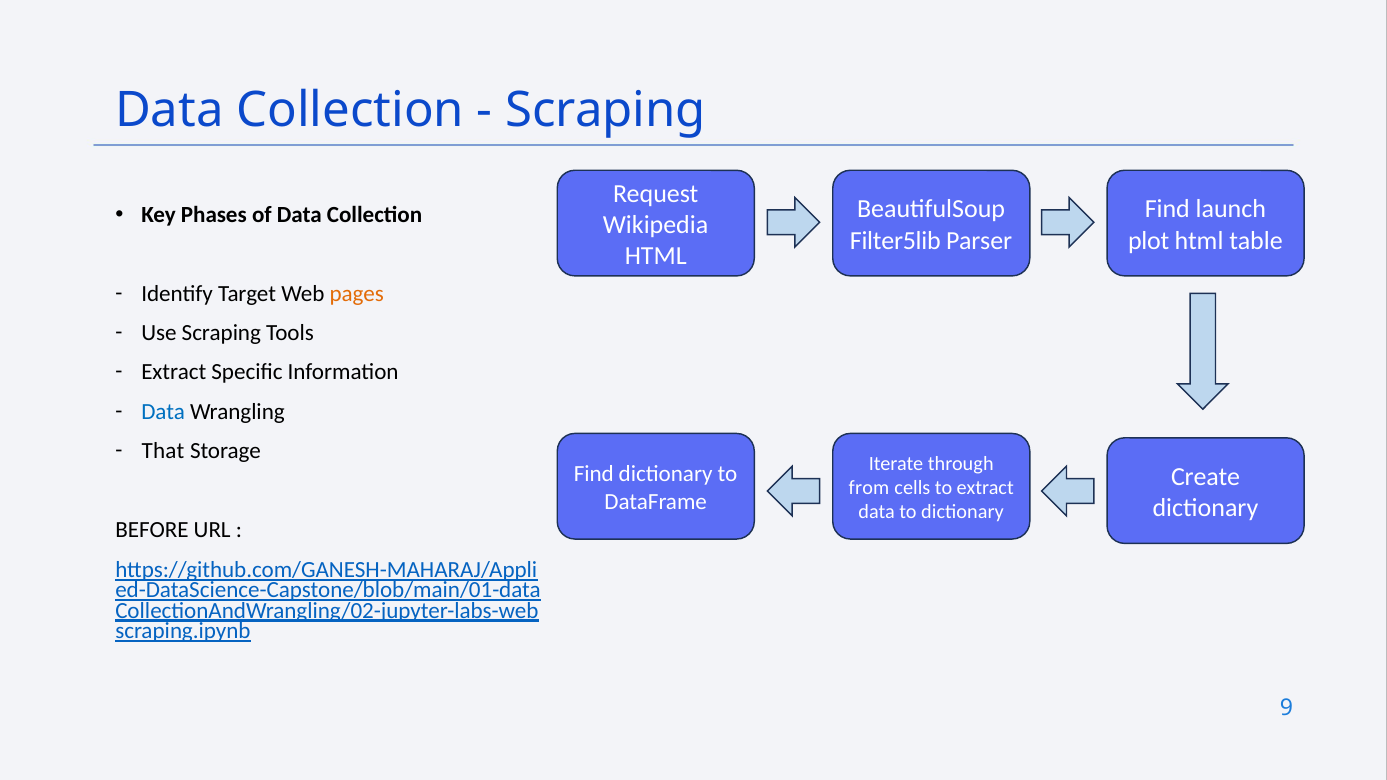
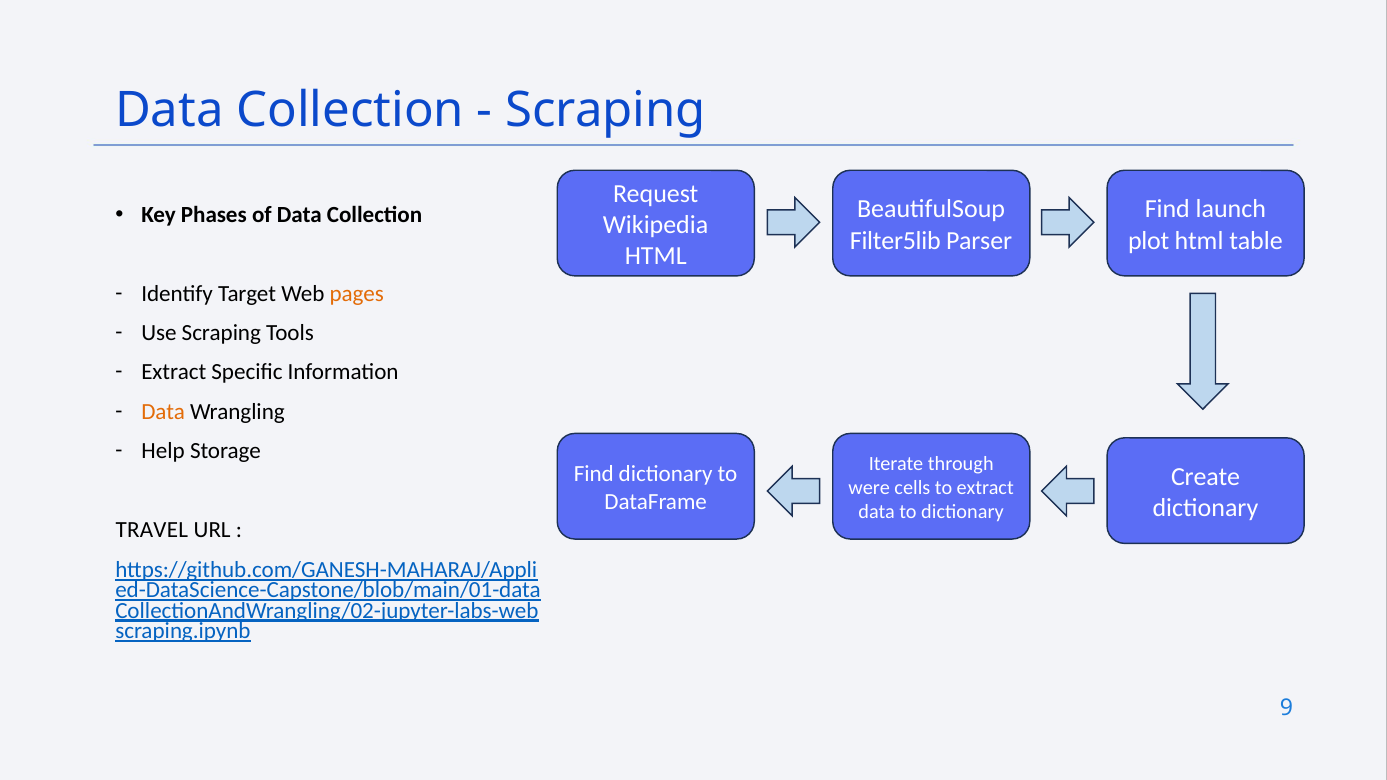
Data at (163, 412) colour: blue -> orange
That: That -> Help
from: from -> were
BEFORE: BEFORE -> TRAVEL
